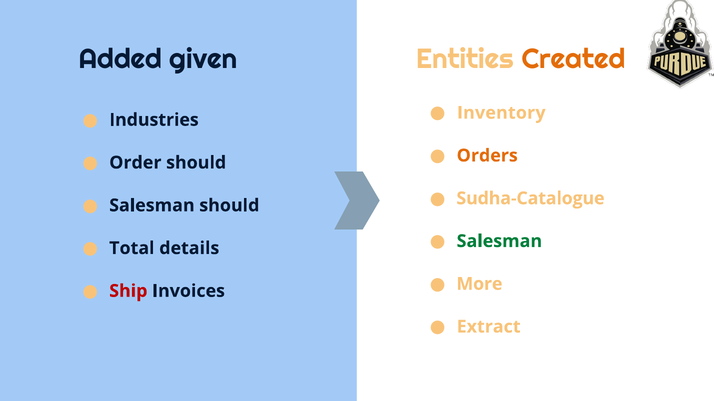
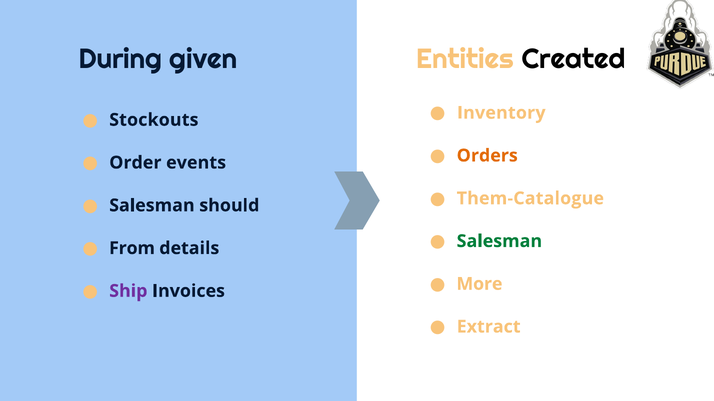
Added: Added -> During
Created colour: orange -> black
Industries: Industries -> Stockouts
Order should: should -> events
Sudha-Catalogue: Sudha-Catalogue -> Them-Catalogue
Total: Total -> From
Ship colour: red -> purple
